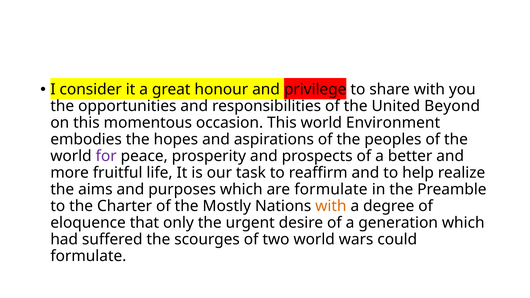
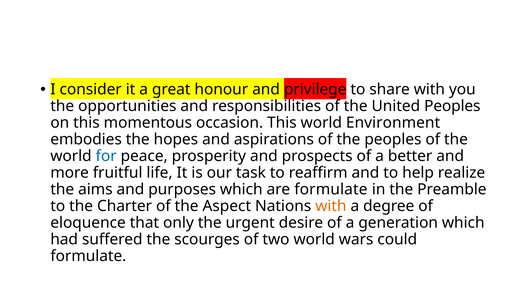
United Beyond: Beyond -> Peoples
for colour: purple -> blue
Mostly: Mostly -> Aspect
